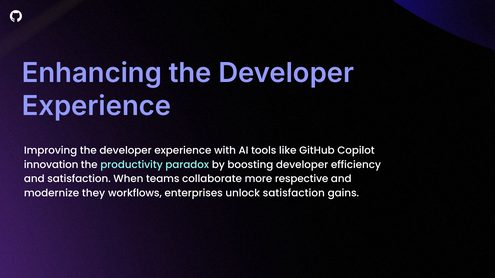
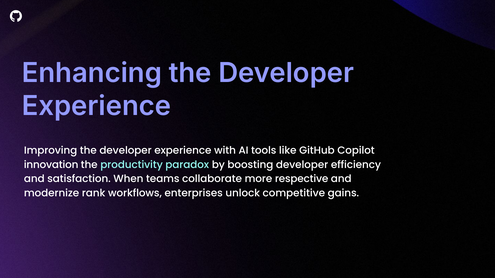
they: they -> rank
unlock satisfaction: satisfaction -> competitive
